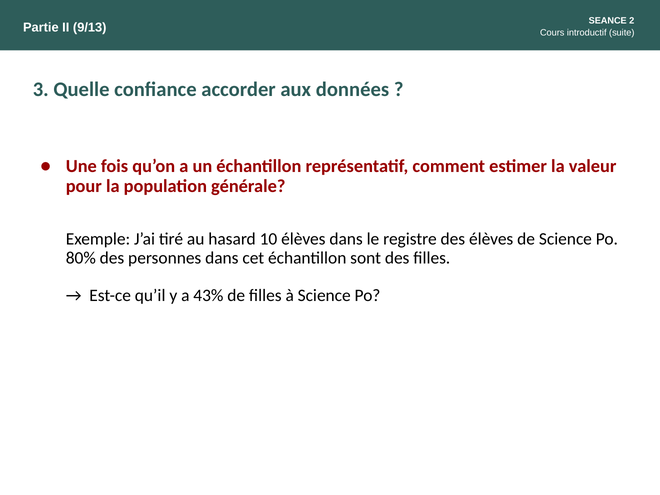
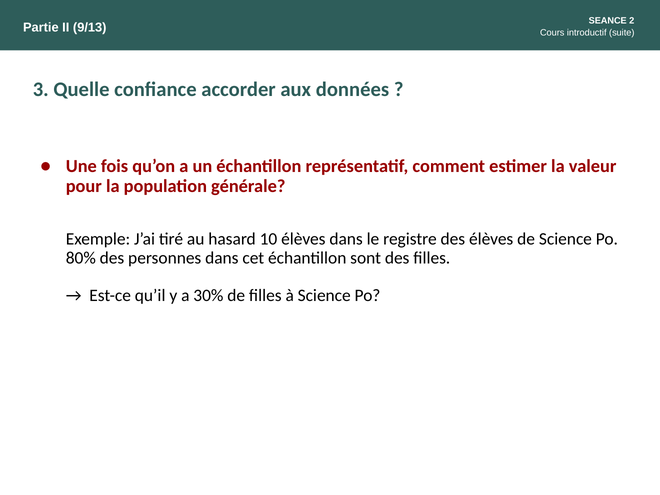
43%: 43% -> 30%
